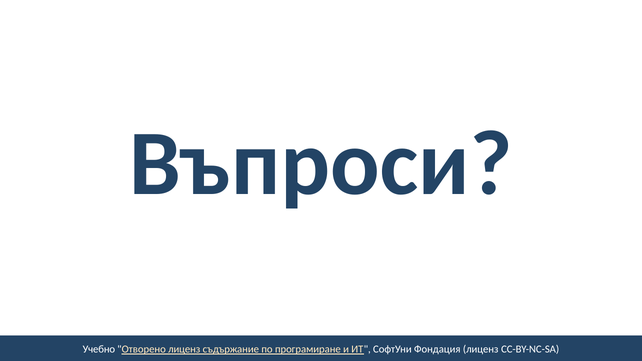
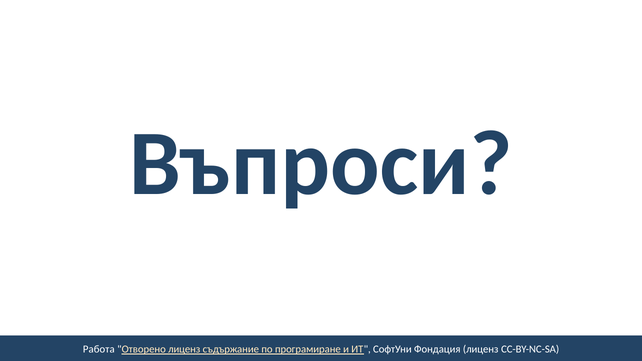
Учебно: Учебно -> Работа
